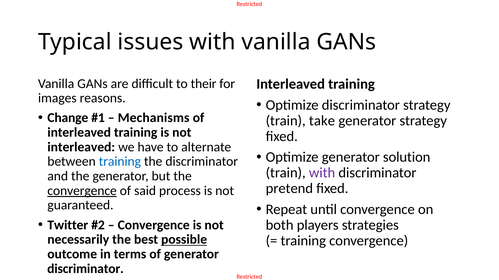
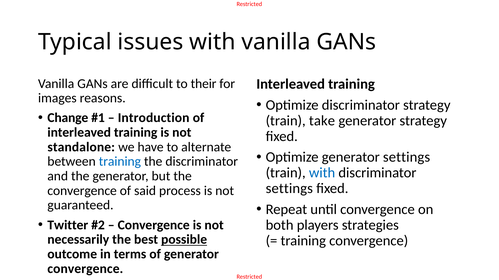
Mechanisms: Mechanisms -> Introduction
interleaved at (81, 147): interleaved -> standalone
generator solution: solution -> settings
with at (322, 173) colour: purple -> blue
pretend at (289, 189): pretend -> settings
convergence at (82, 191) underline: present -> none
discriminator at (85, 269): discriminator -> convergence
